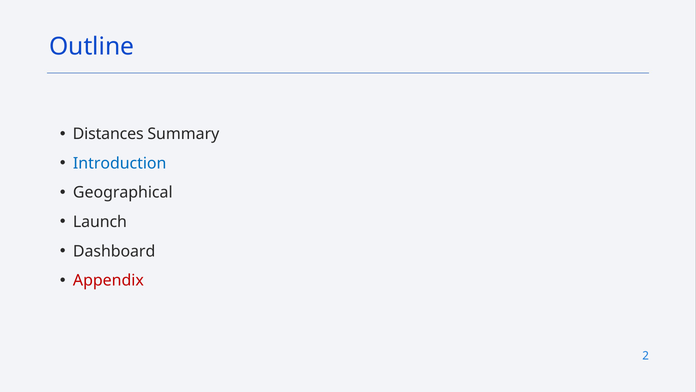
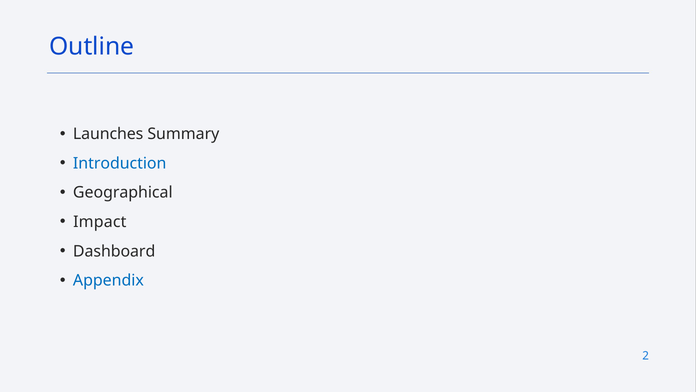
Distances: Distances -> Launches
Launch: Launch -> Impact
Appendix colour: red -> blue
